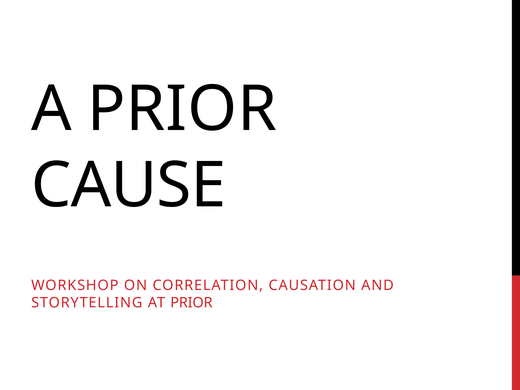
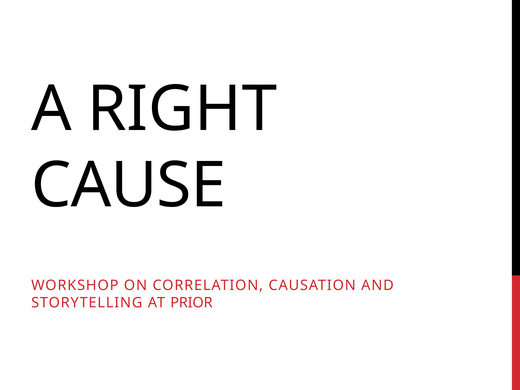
A PRIOR: PRIOR -> RIGHT
